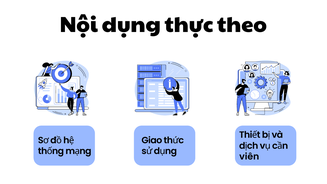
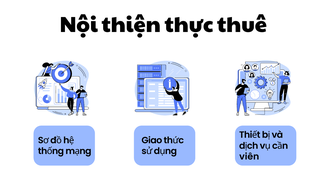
dụng: dụng -> thiện
theo: theo -> thuê
